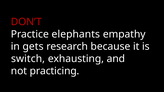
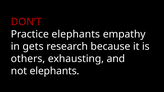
switch: switch -> others
not practicing: practicing -> elephants
